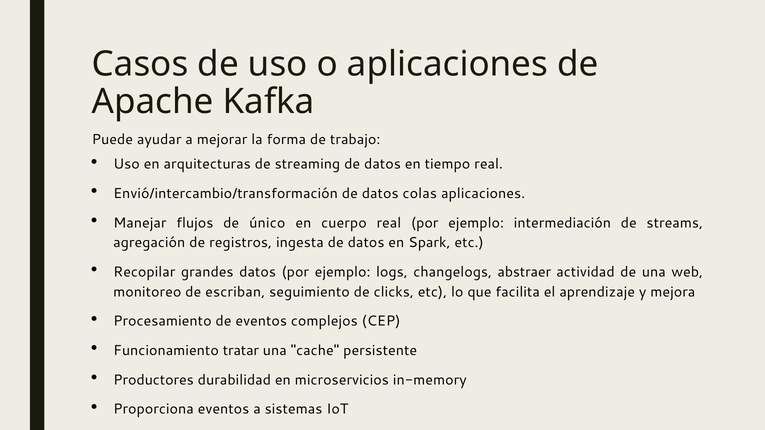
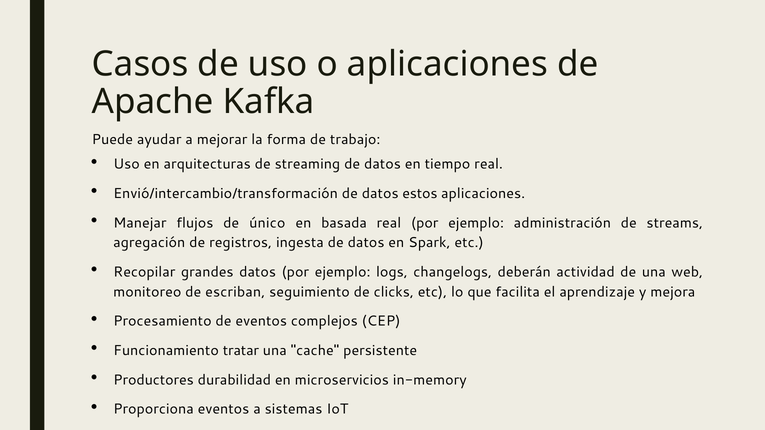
colas: colas -> estos
cuerpo: cuerpo -> basada
intermediación: intermediación -> administración
abstraer: abstraer -> deberán
